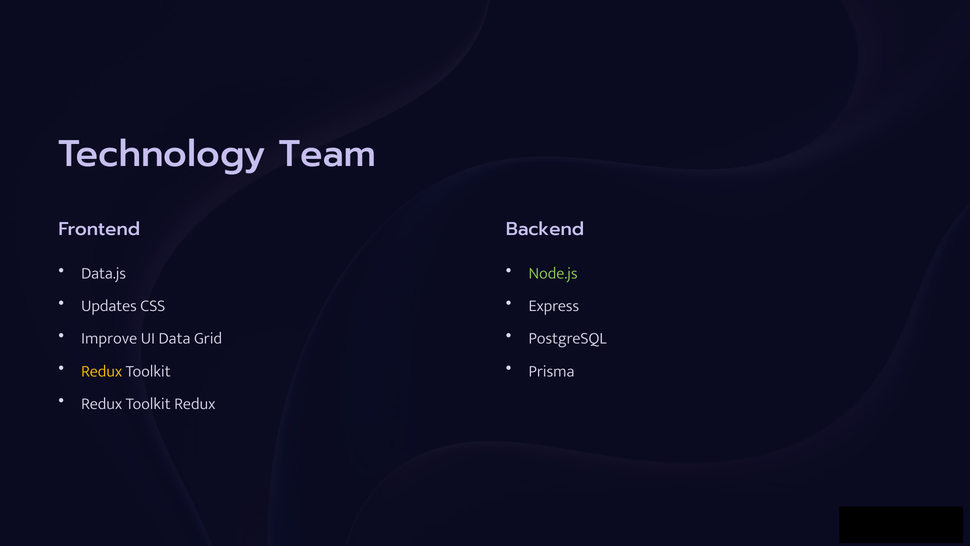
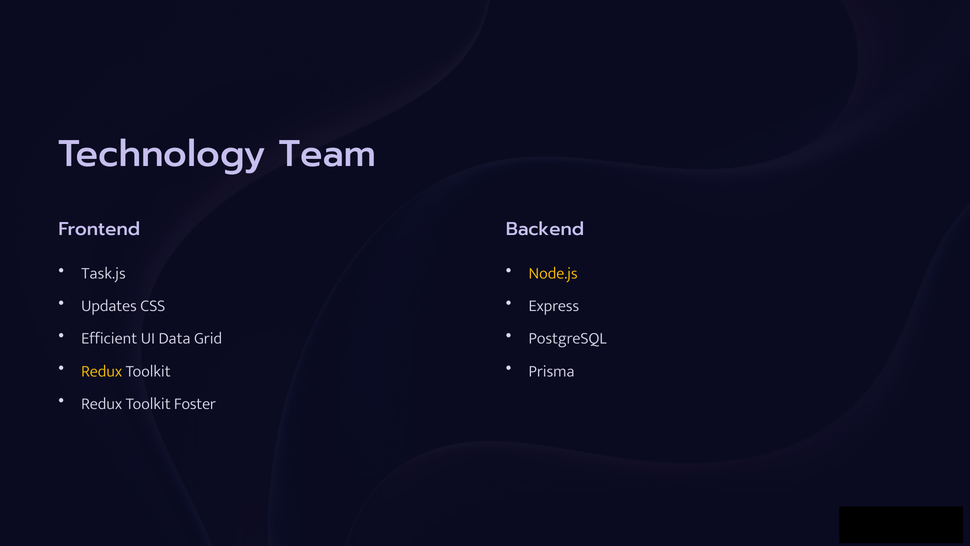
Data.js: Data.js -> Task.js
Node.js colour: light green -> yellow
Improve: Improve -> Efficient
Toolkit Redux: Redux -> Foster
